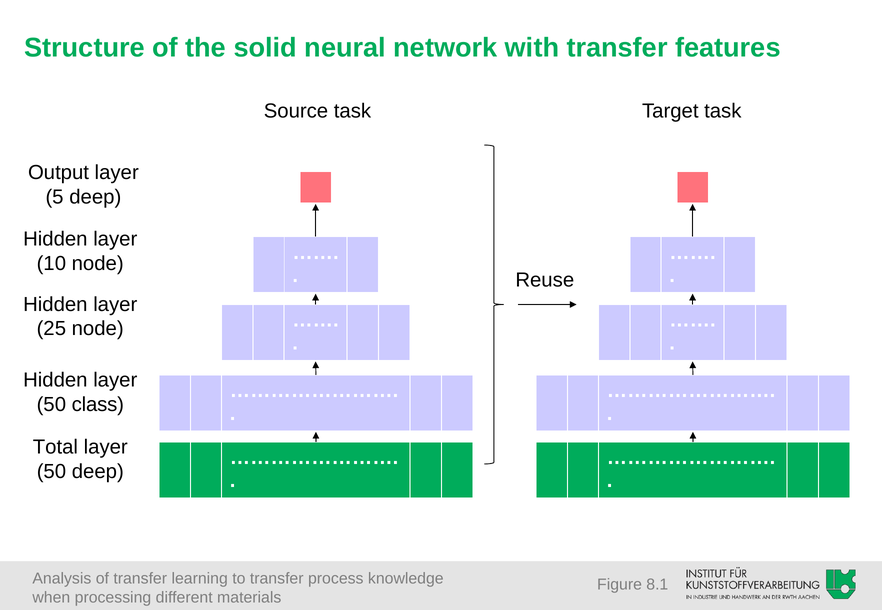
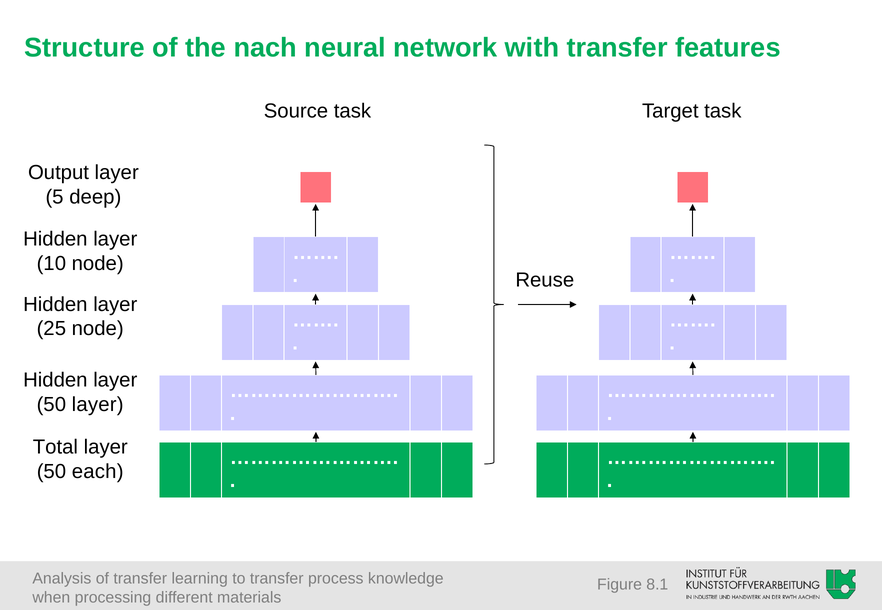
solid: solid -> nach
50 class: class -> layer
50 deep: deep -> each
